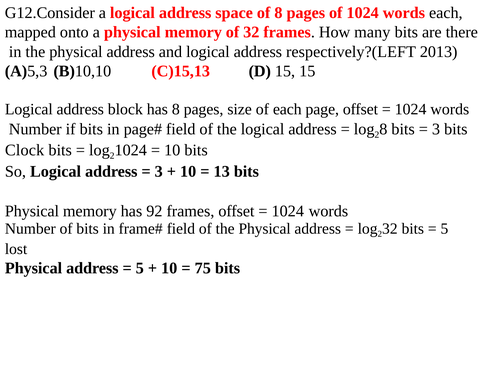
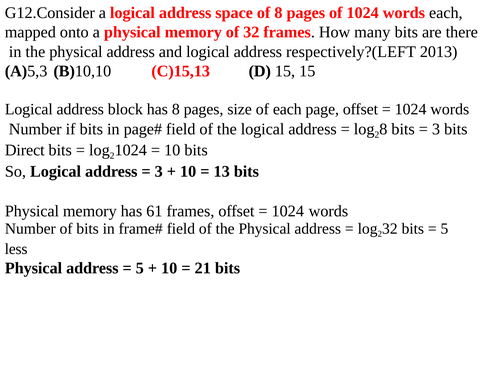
Clock: Clock -> Direct
92: 92 -> 61
lost: lost -> less
75: 75 -> 21
